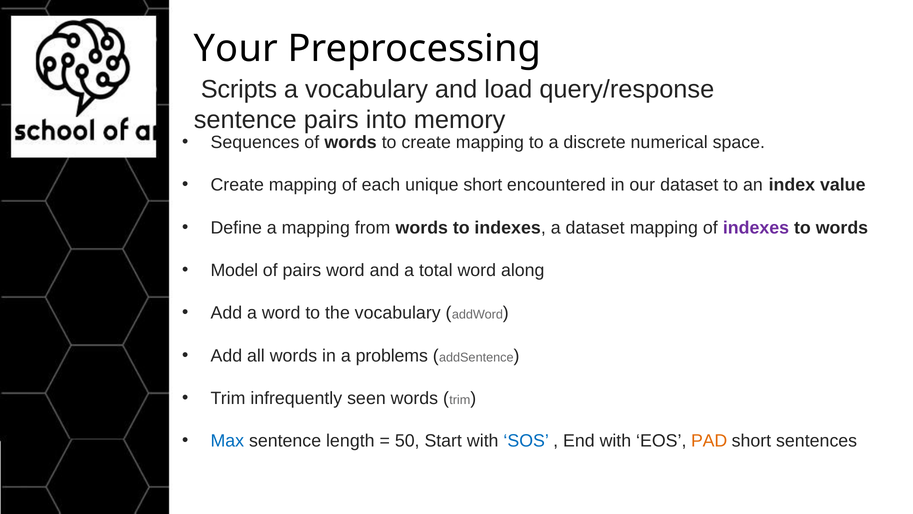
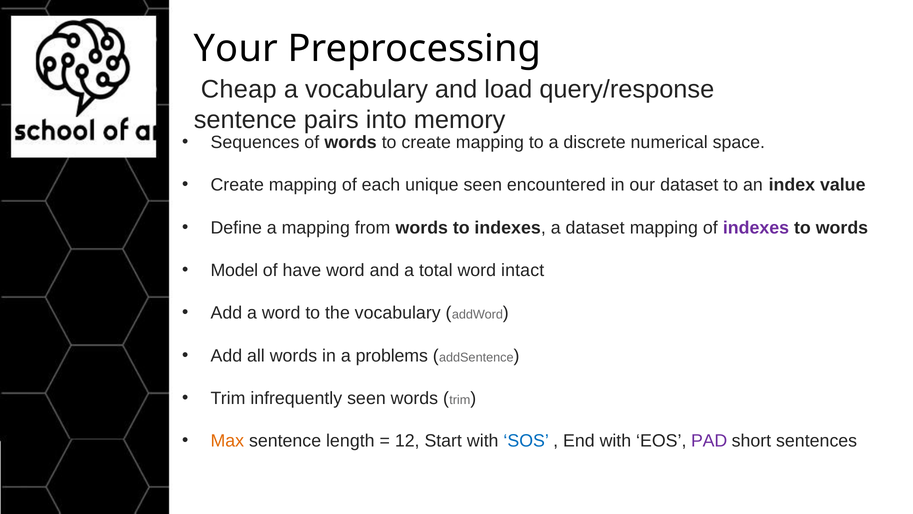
Scripts: Scripts -> Cheap
unique short: short -> seen
of pairs: pairs -> have
along: along -> intact
Max colour: blue -> orange
50: 50 -> 12
PAD colour: orange -> purple
